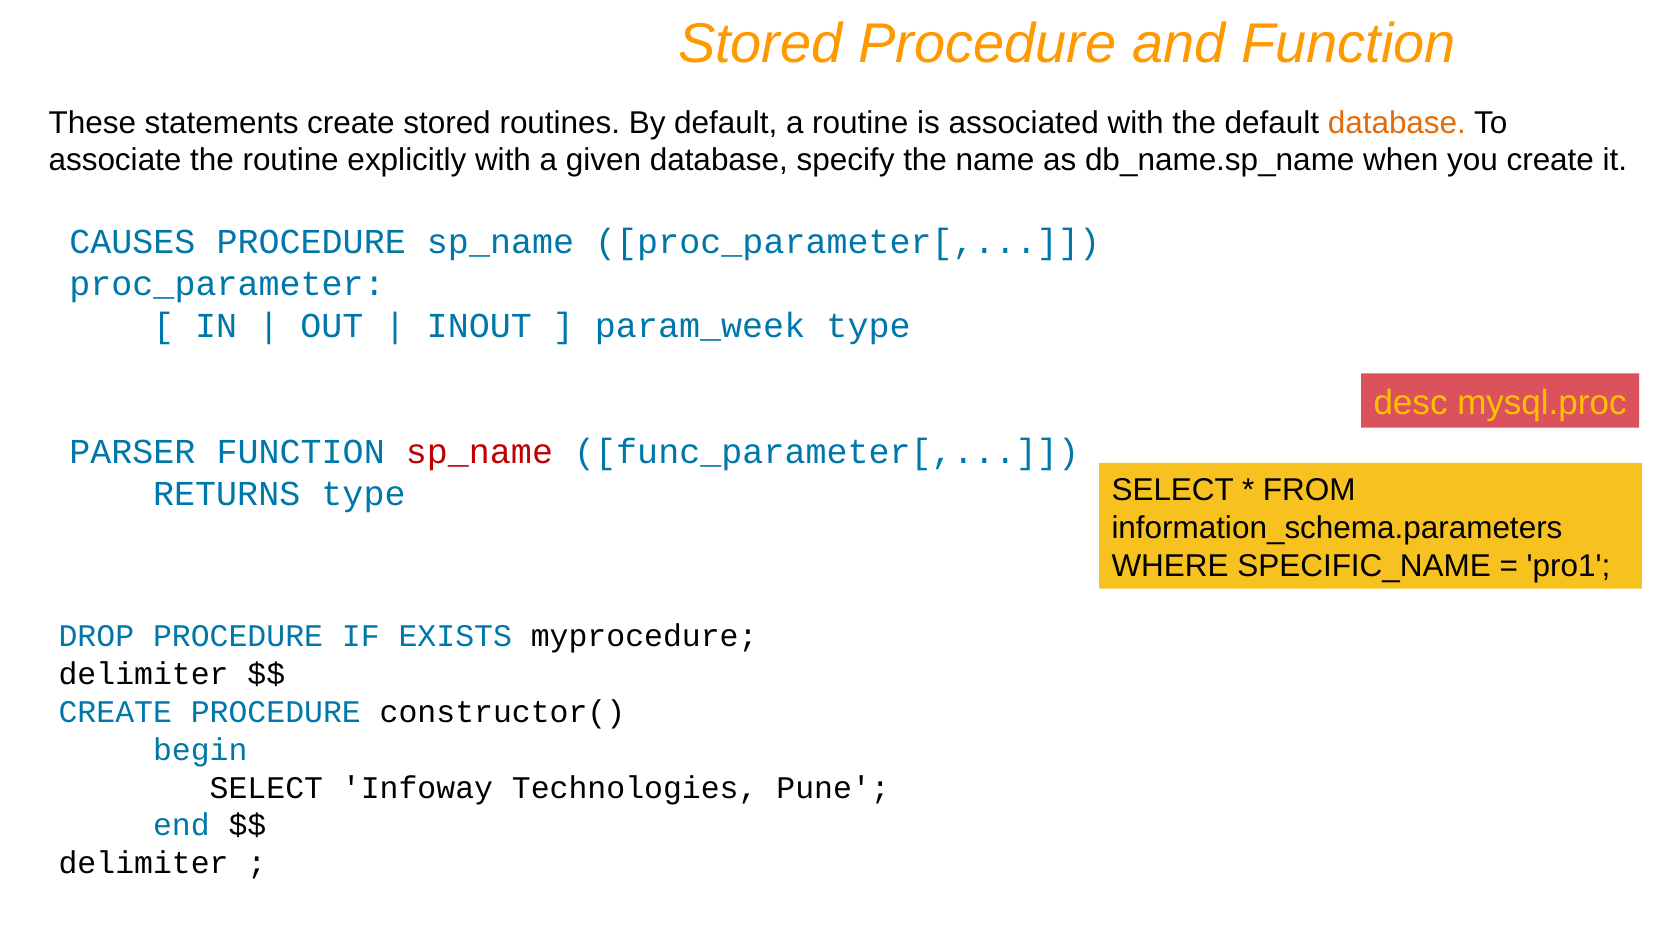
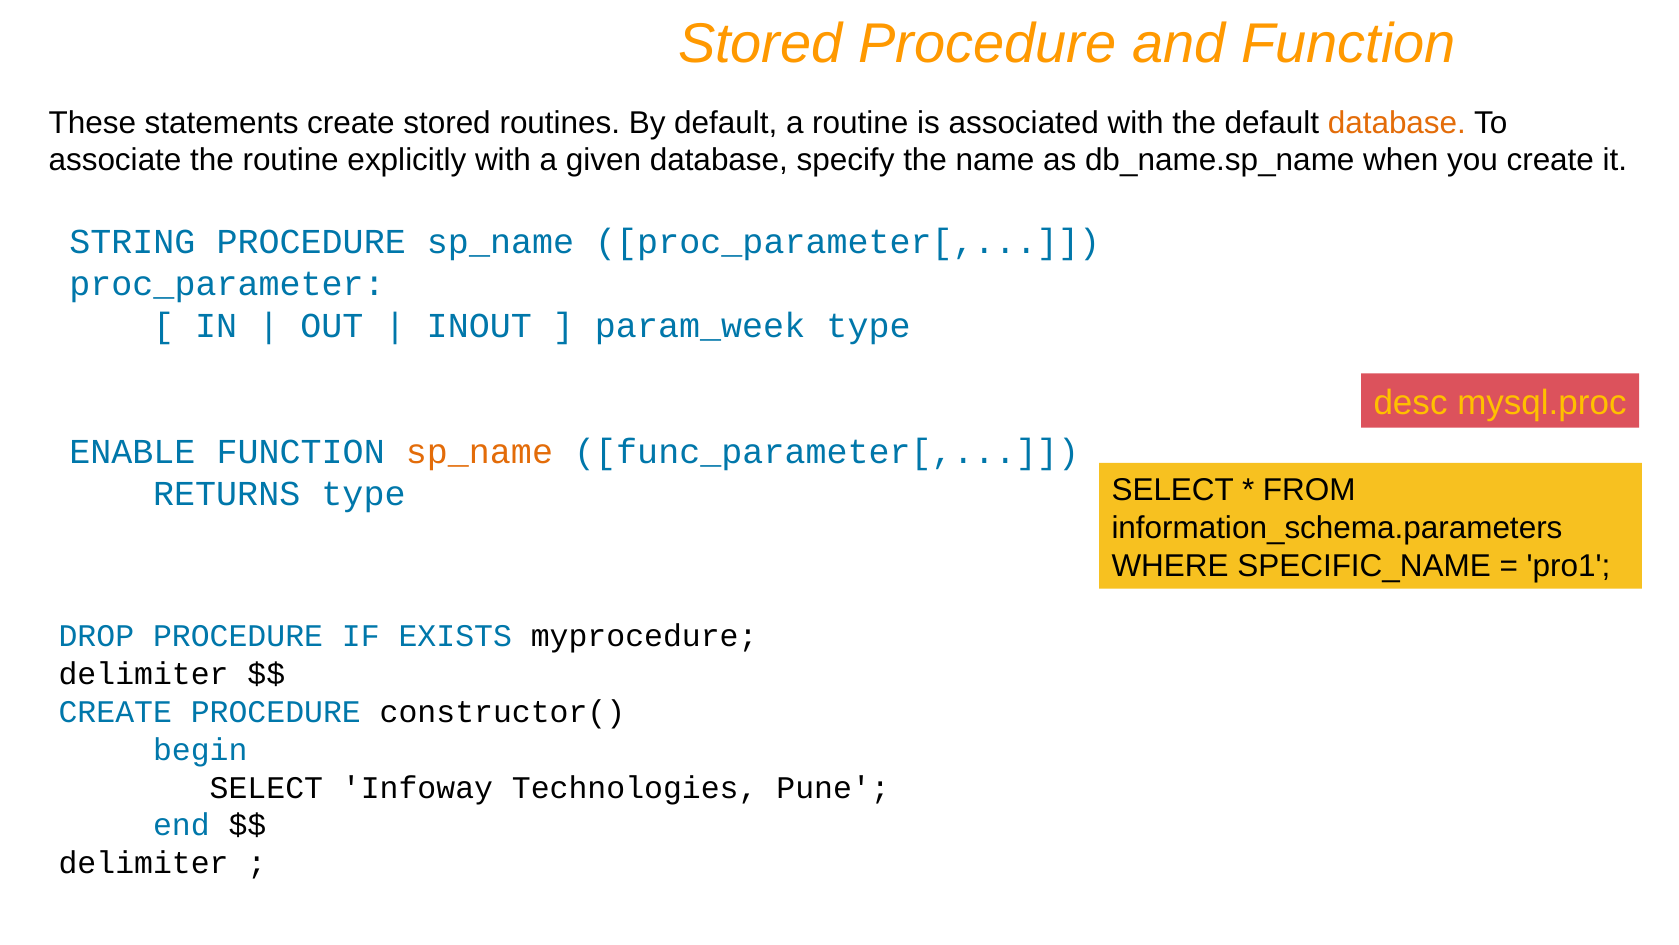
CAUSES: CAUSES -> STRING
PARSER: PARSER -> ENABLE
sp_name at (479, 452) colour: red -> orange
